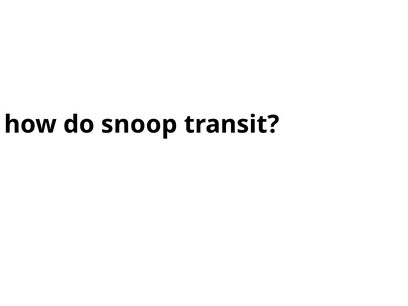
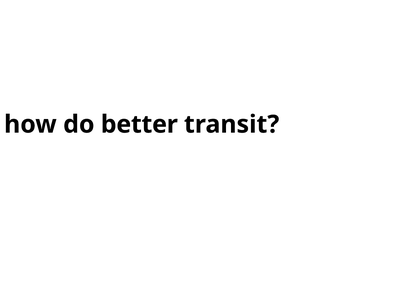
snoop: snoop -> better
